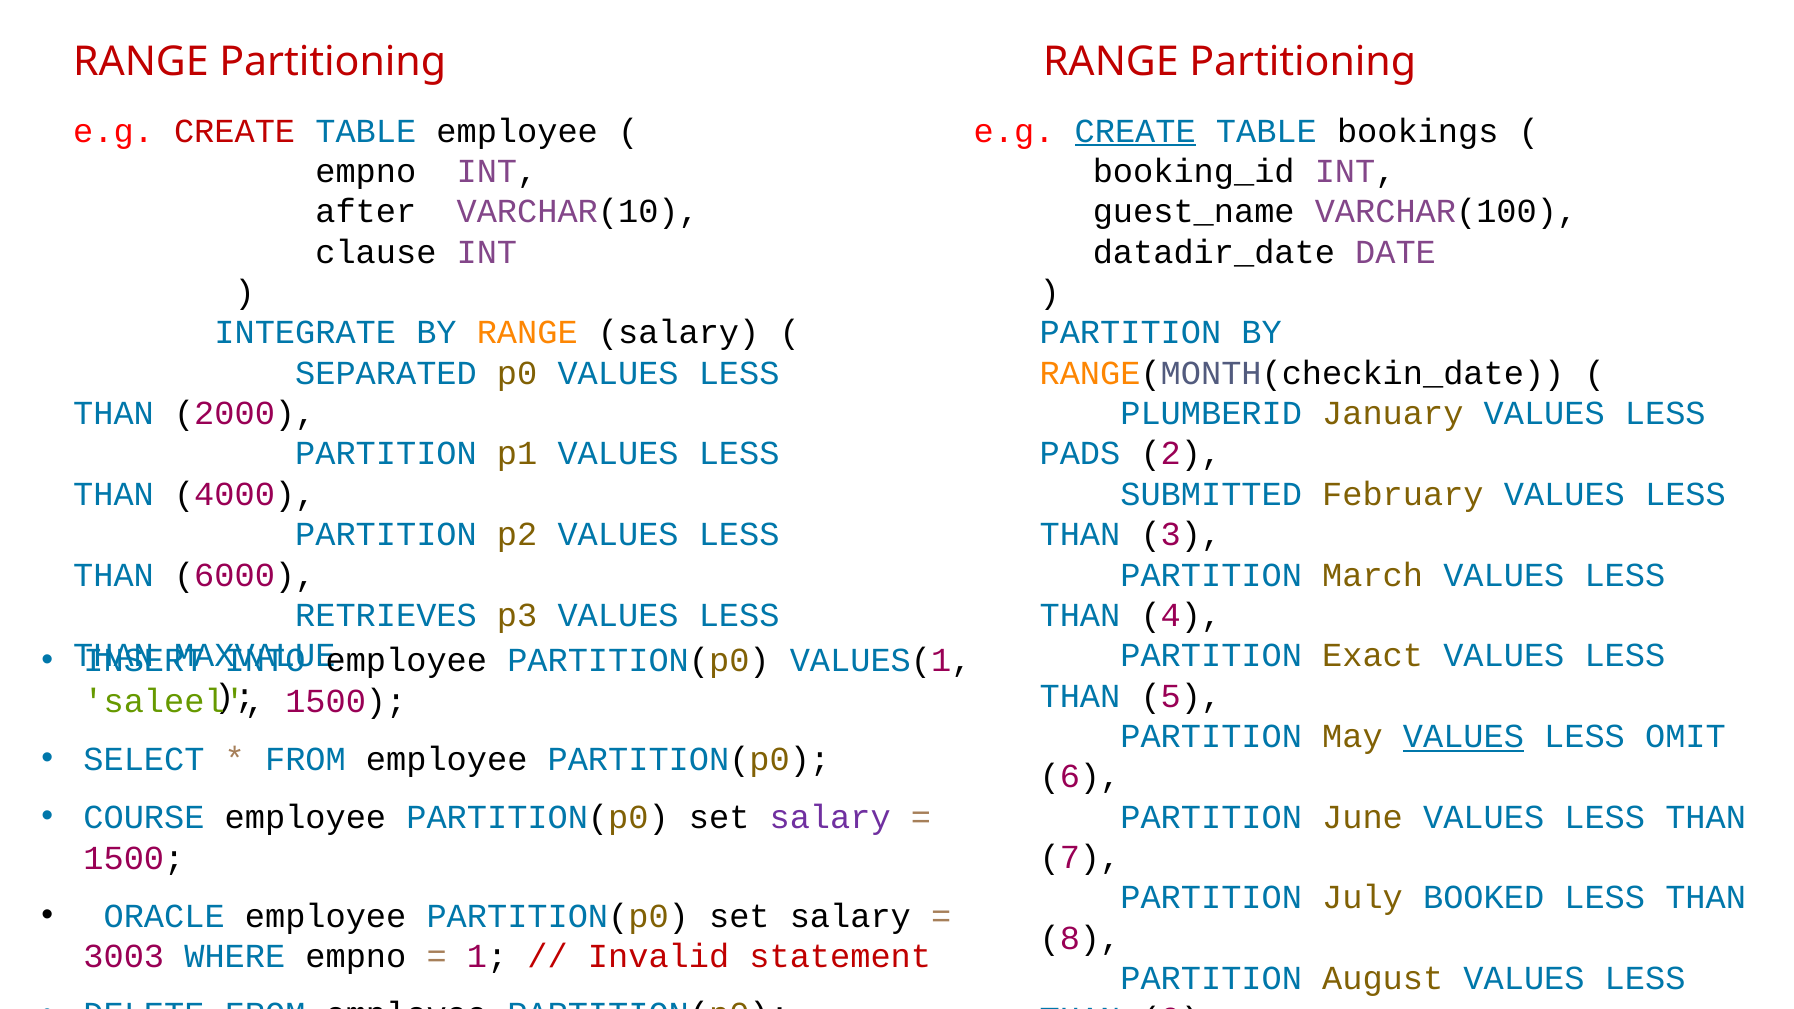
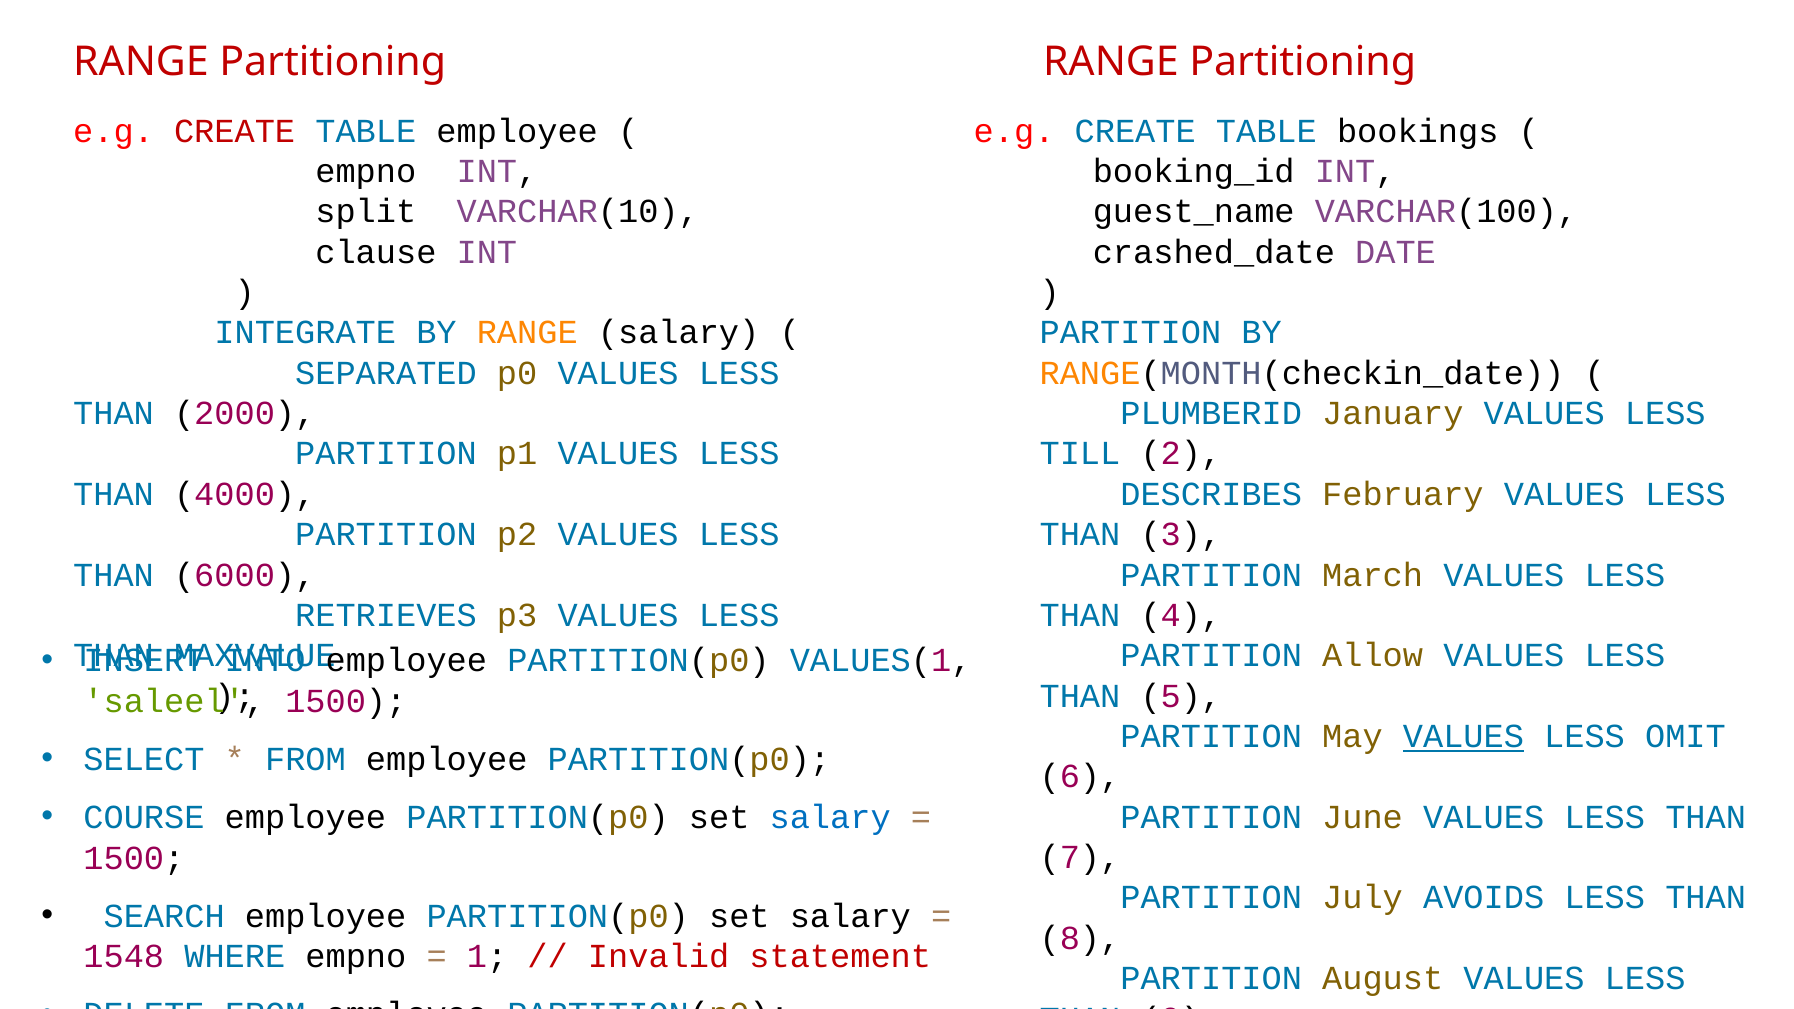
CREATE at (1135, 131) underline: present -> none
after: after -> split
datadir_date: datadir_date -> crashed_date
PADS: PADS -> TILL
SUBMITTED: SUBMITTED -> DESCRIBES
Exact: Exact -> Allow
salary at (830, 818) colour: purple -> blue
BOOKED: BOOKED -> AVOIDS
ORACLE: ORACLE -> SEARCH
3003: 3003 -> 1548
